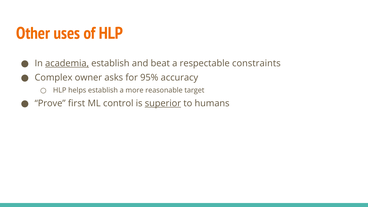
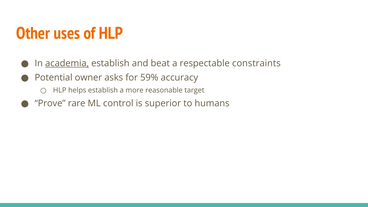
Complex: Complex -> Potential
95%: 95% -> 59%
first: first -> rare
superior underline: present -> none
